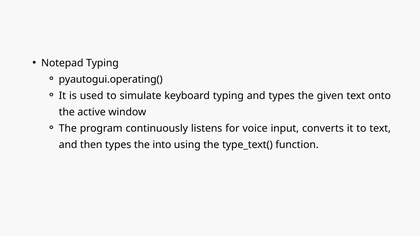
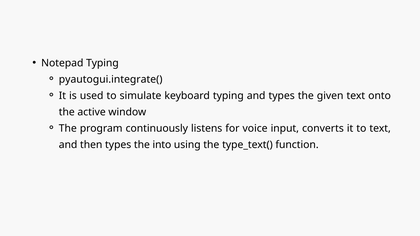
pyautogui.operating(: pyautogui.operating( -> pyautogui.integrate(
